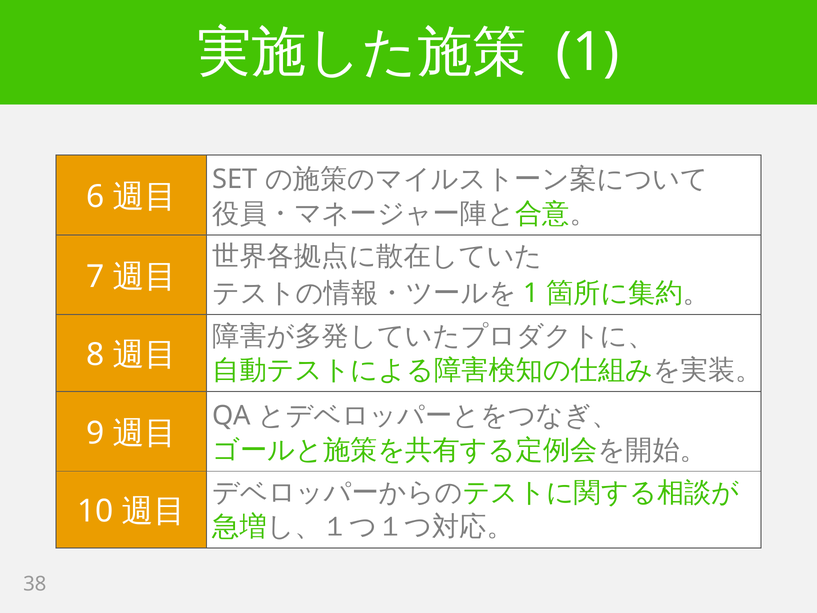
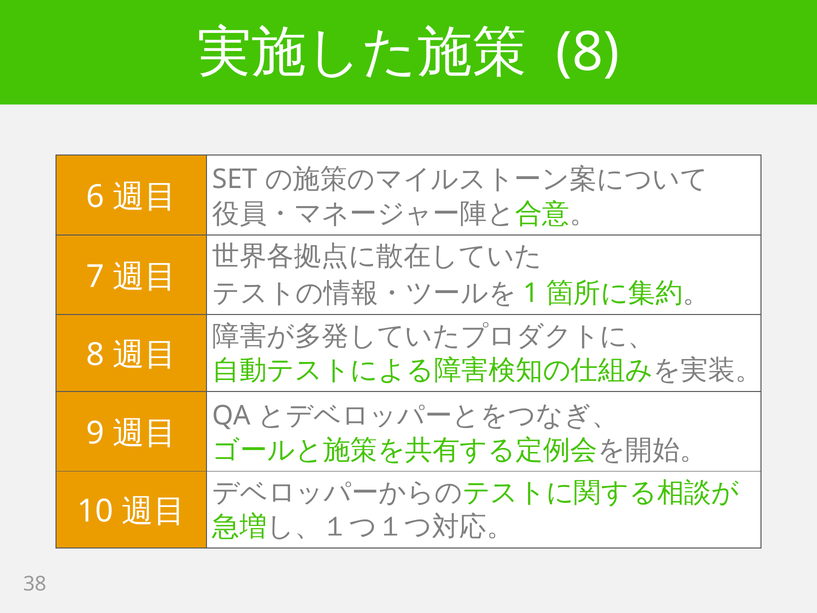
1 at (588, 52): 1 -> 8
